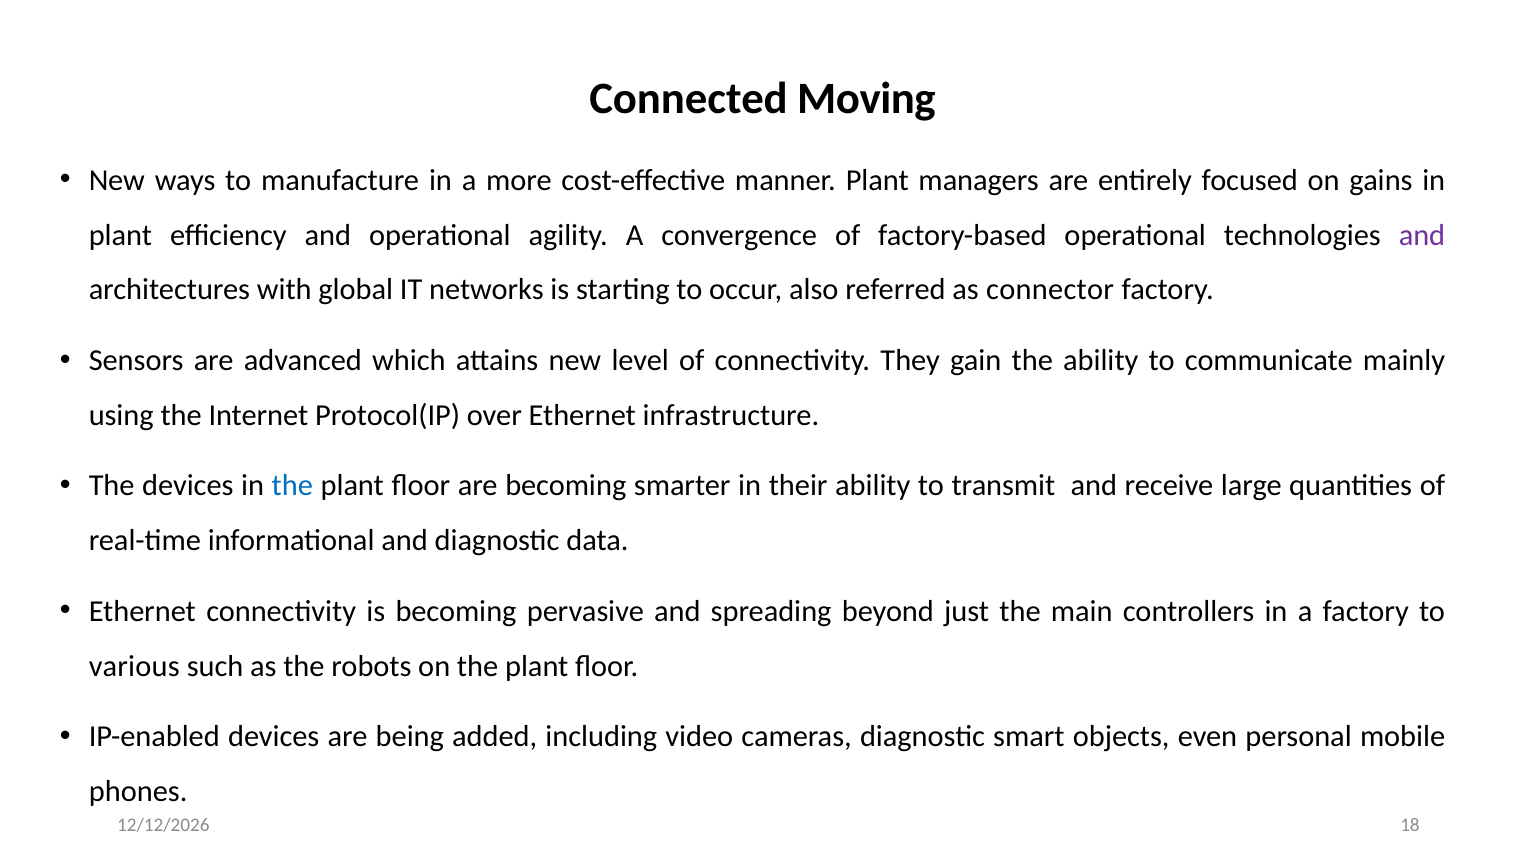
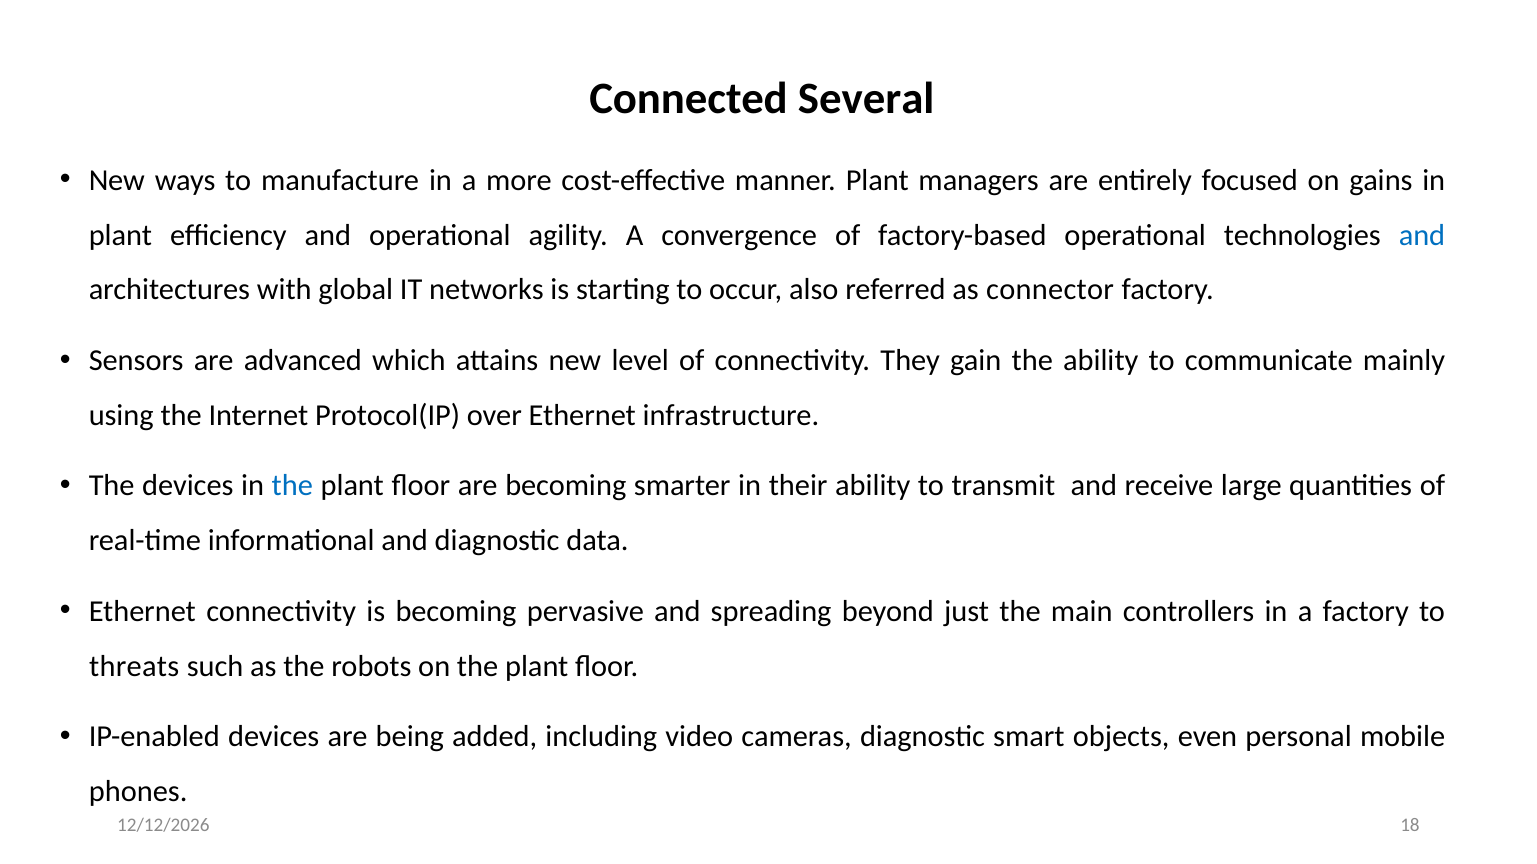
Moving: Moving -> Several
and at (1422, 235) colour: purple -> blue
various: various -> threats
